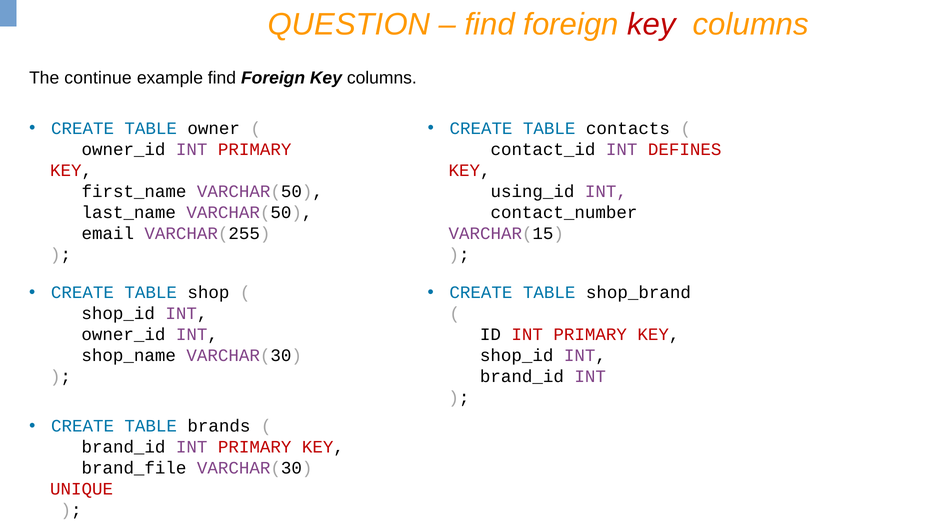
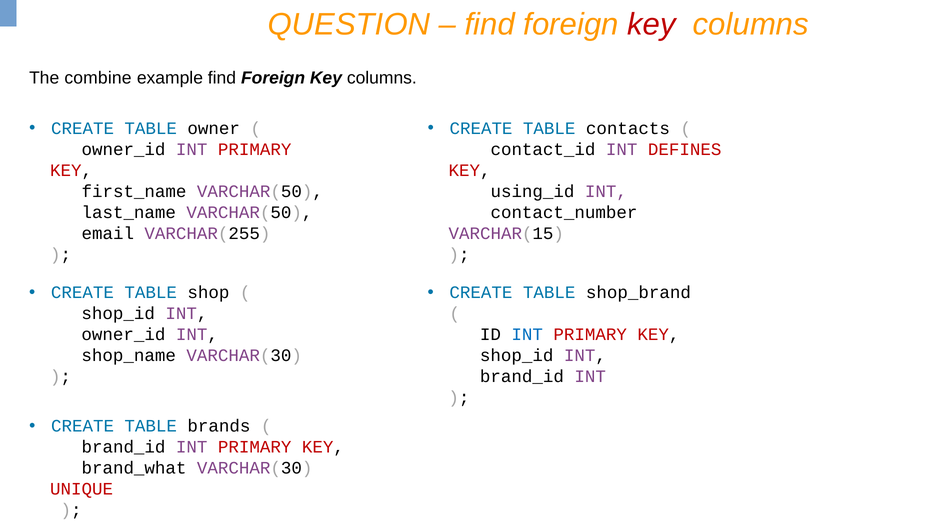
continue: continue -> combine
INT at (527, 335) colour: red -> blue
brand_file: brand_file -> brand_what
